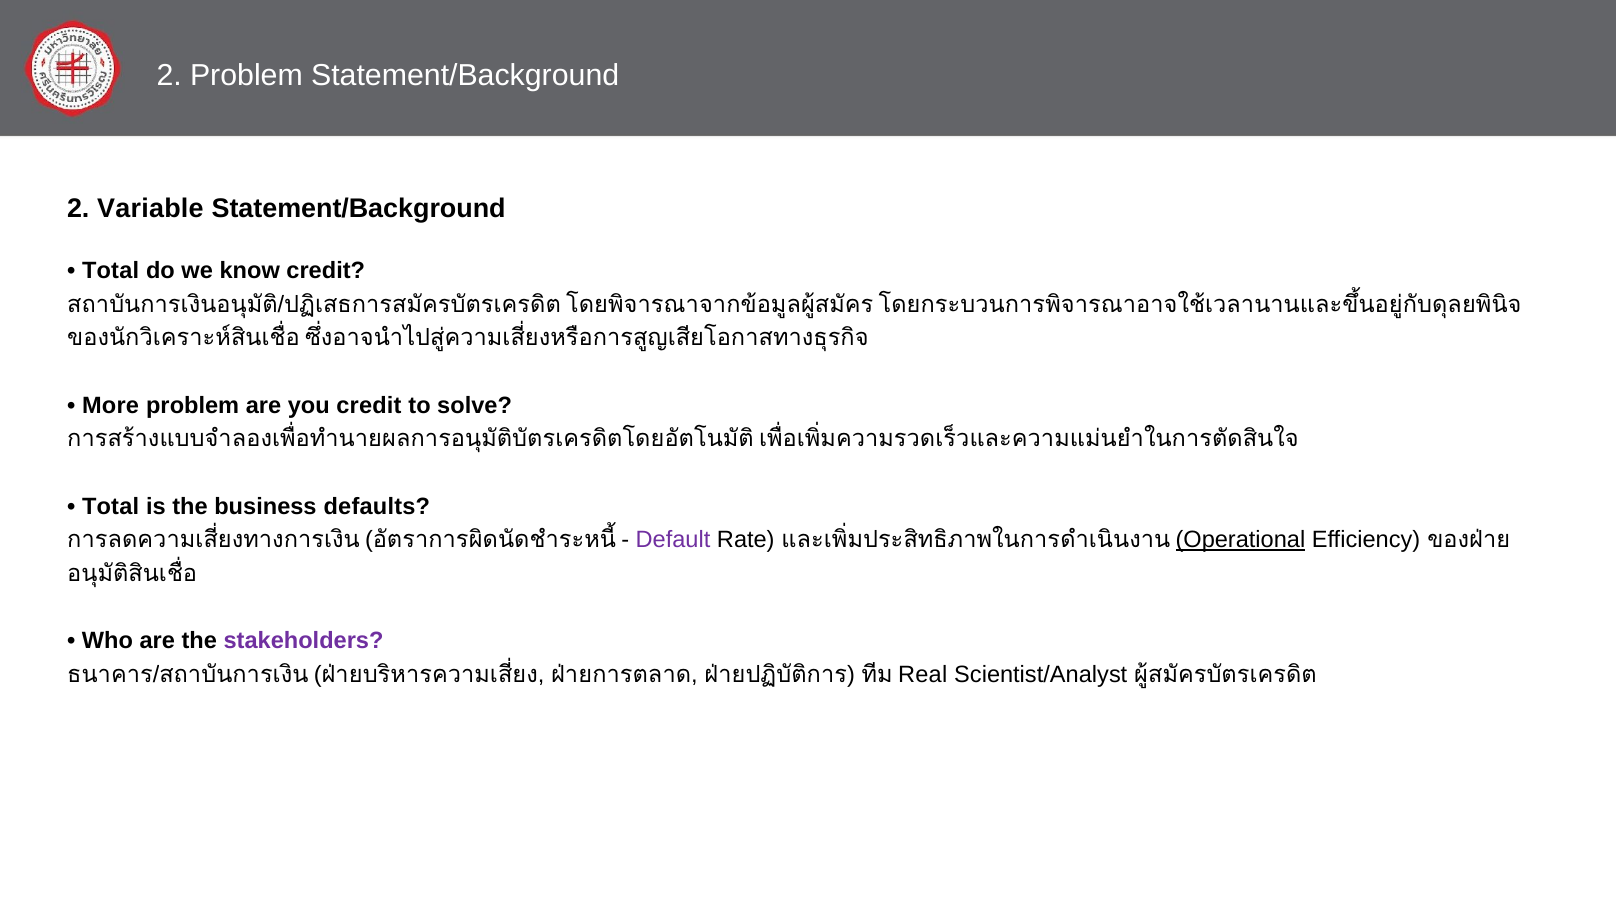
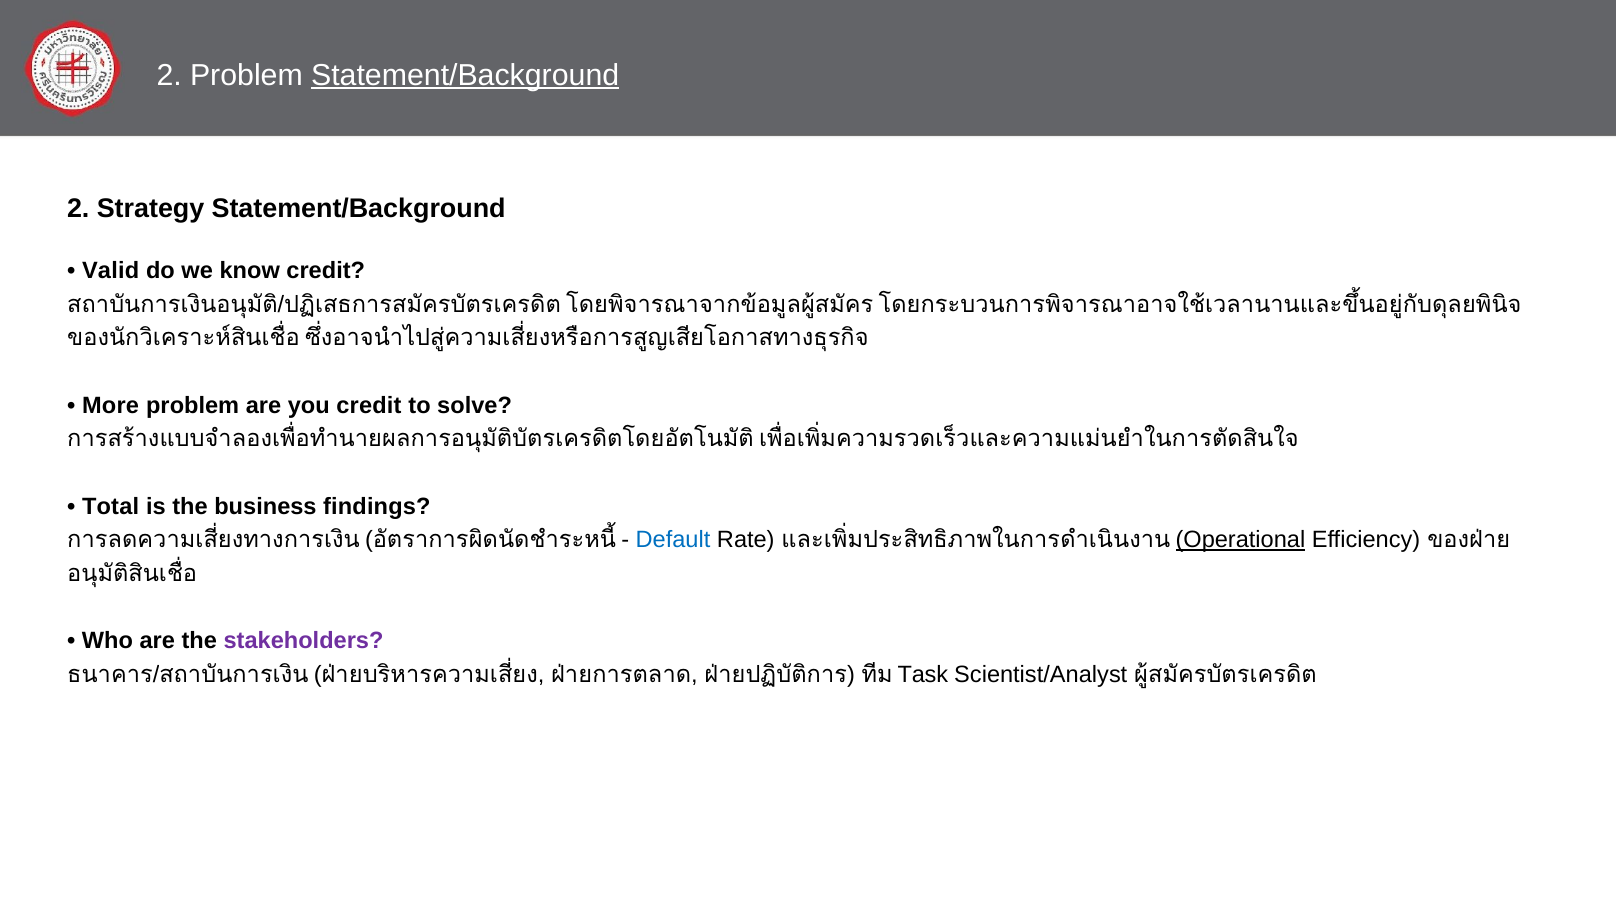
Statement/Background at (465, 75) underline: none -> present
Variable: Variable -> Strategy
Total at (111, 271): Total -> Valid
defaults: defaults -> findings
Default colour: purple -> blue
Real: Real -> Task
